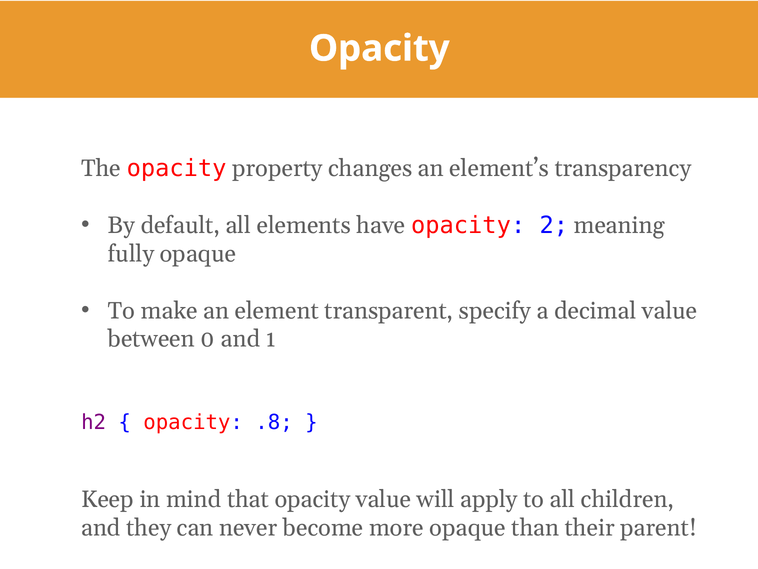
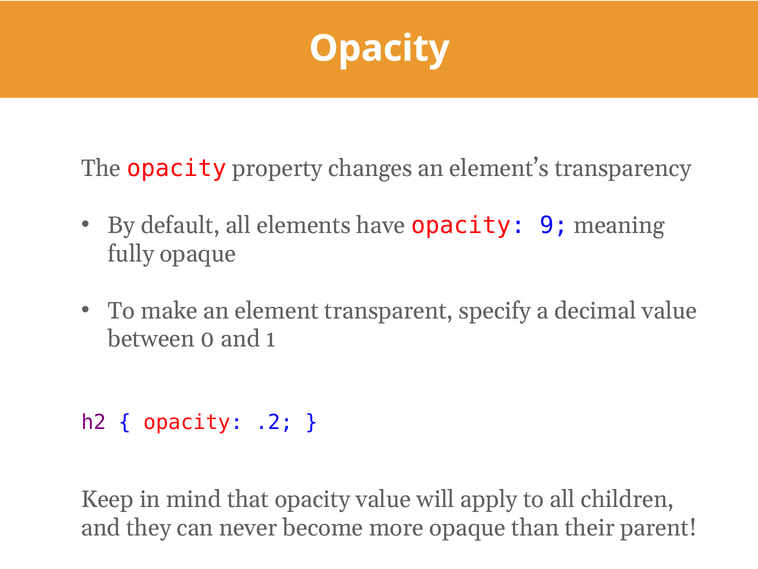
2: 2 -> 9
.8: .8 -> .2
